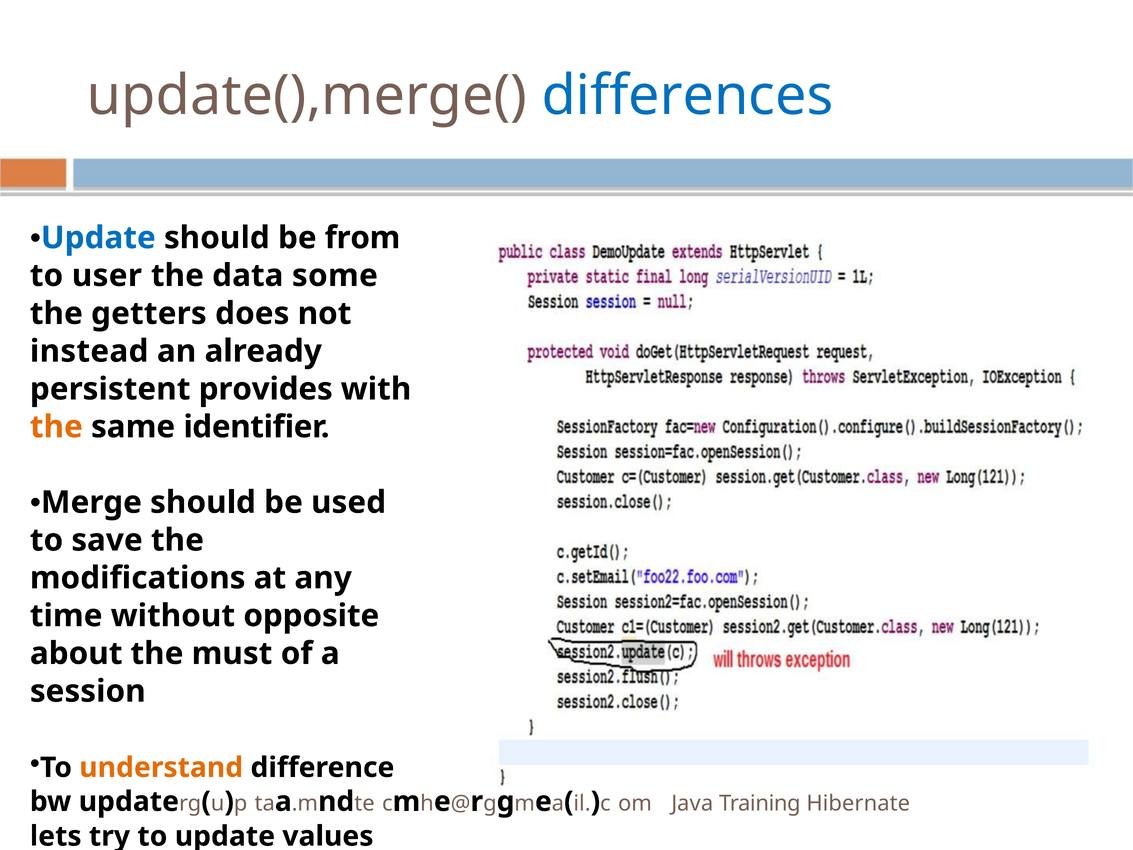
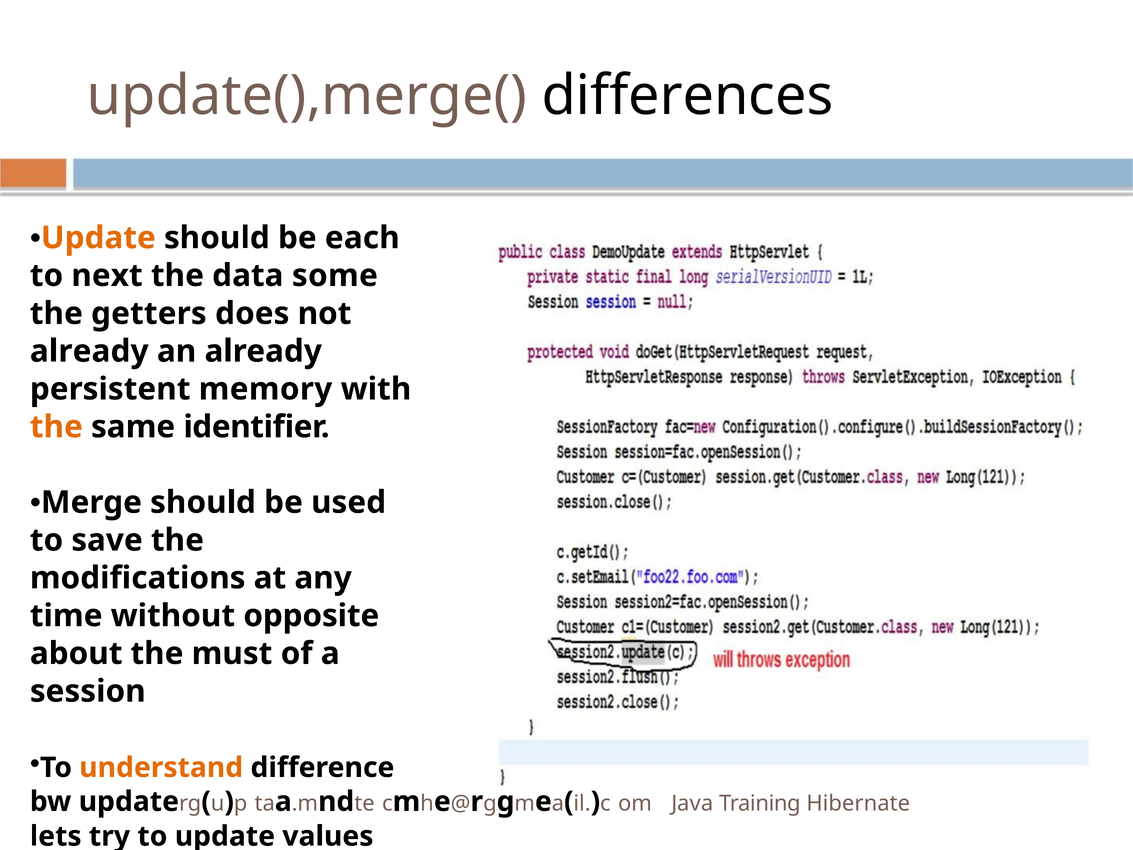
diﬀerences colour: blue -> black
Update at (98, 238) colour: blue -> orange
from: from -> each
user: user -> next
instead at (89, 351): instead -> already
provides: provides -> memory
